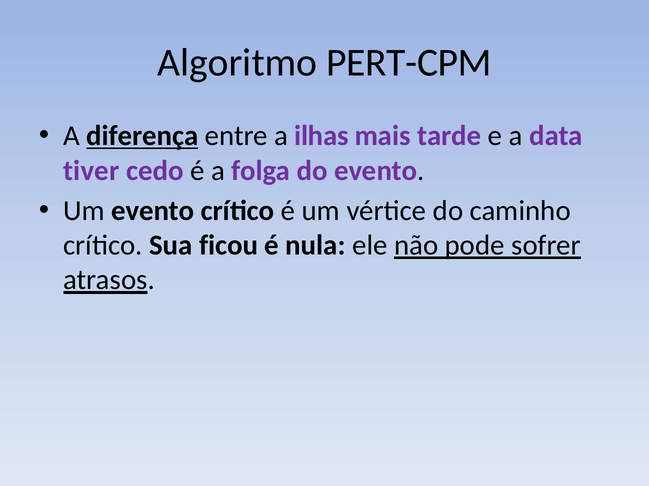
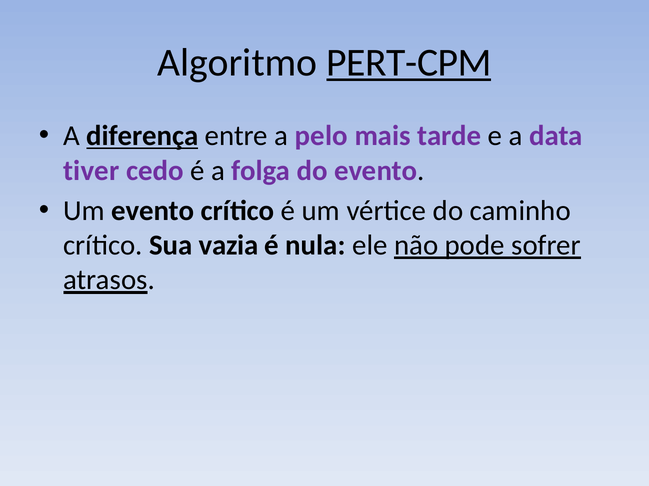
PERT-CPM underline: none -> present
ilhas: ilhas -> pelo
ficou: ficou -> vazia
